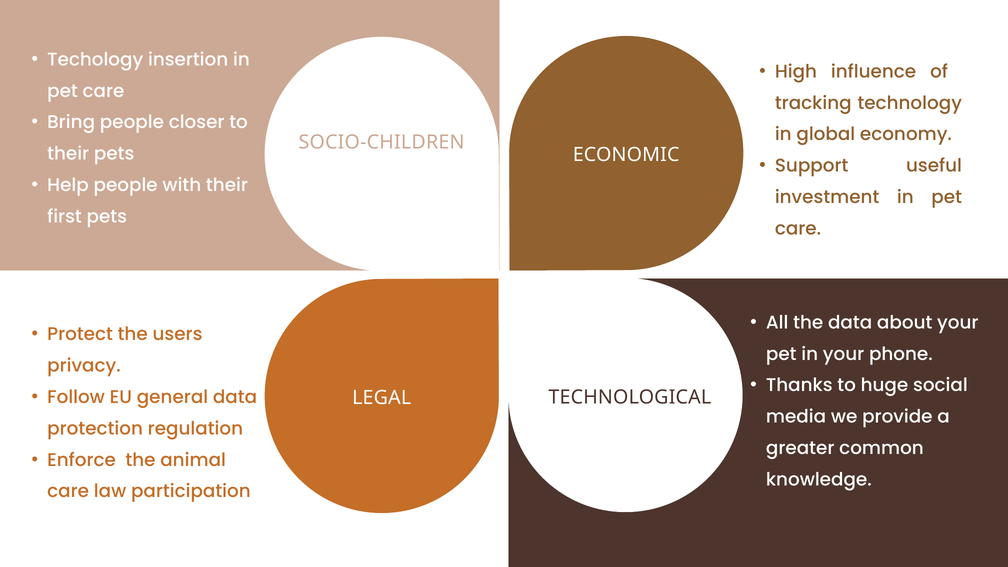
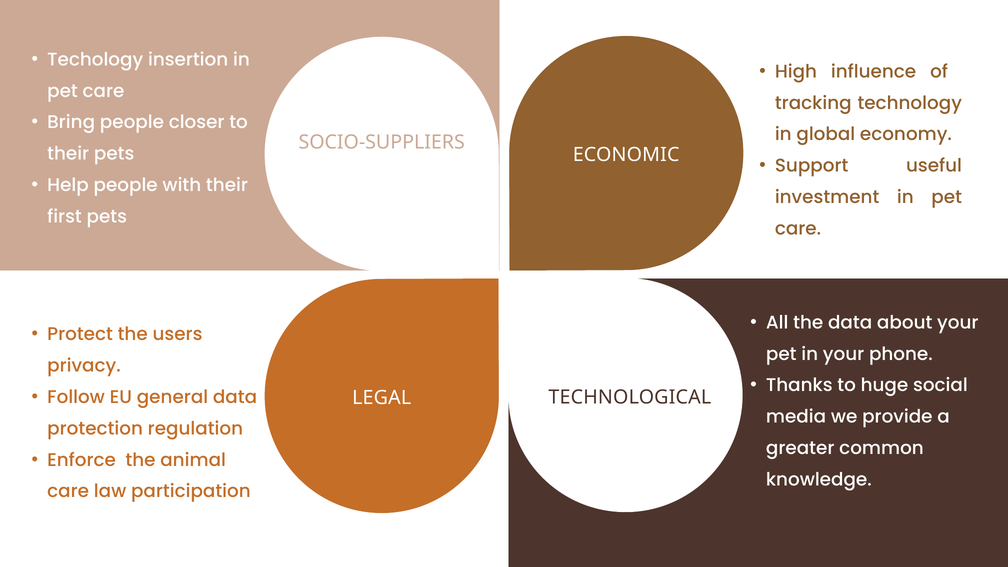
SOCIO-CHILDREN: SOCIO-CHILDREN -> SOCIO-SUPPLIERS
